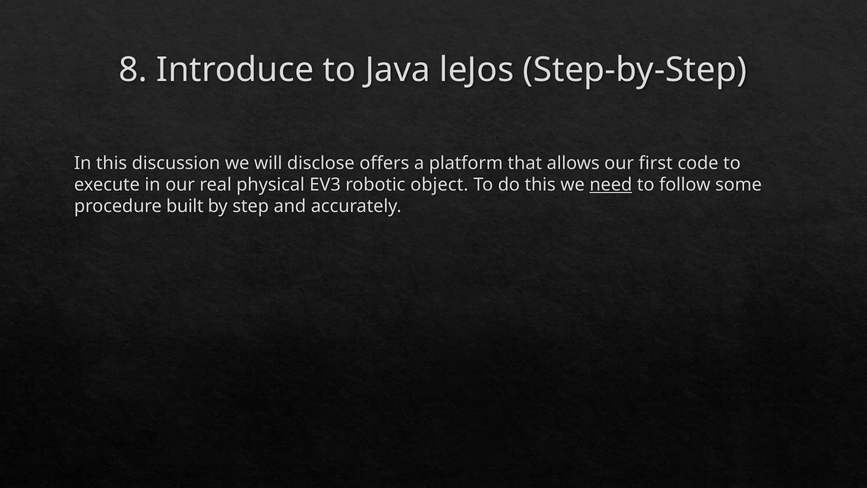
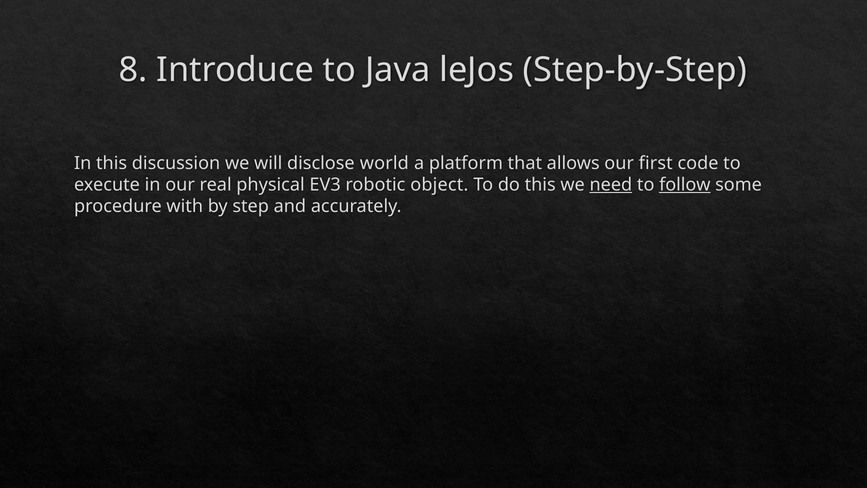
offers: offers -> world
follow underline: none -> present
built: built -> with
